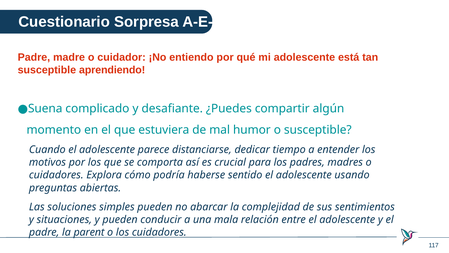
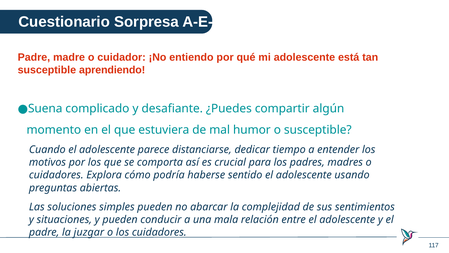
parent: parent -> juzgar
